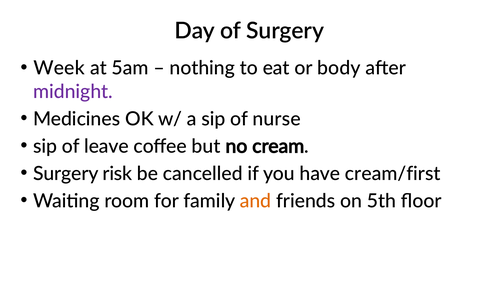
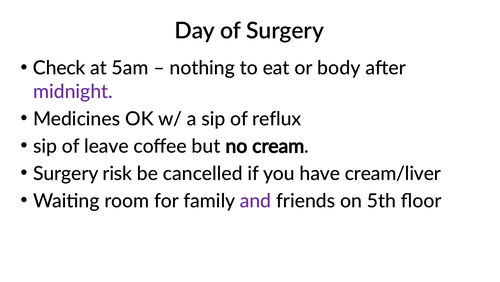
Week: Week -> Check
nurse: nurse -> reflux
cream/first: cream/first -> cream/liver
and colour: orange -> purple
